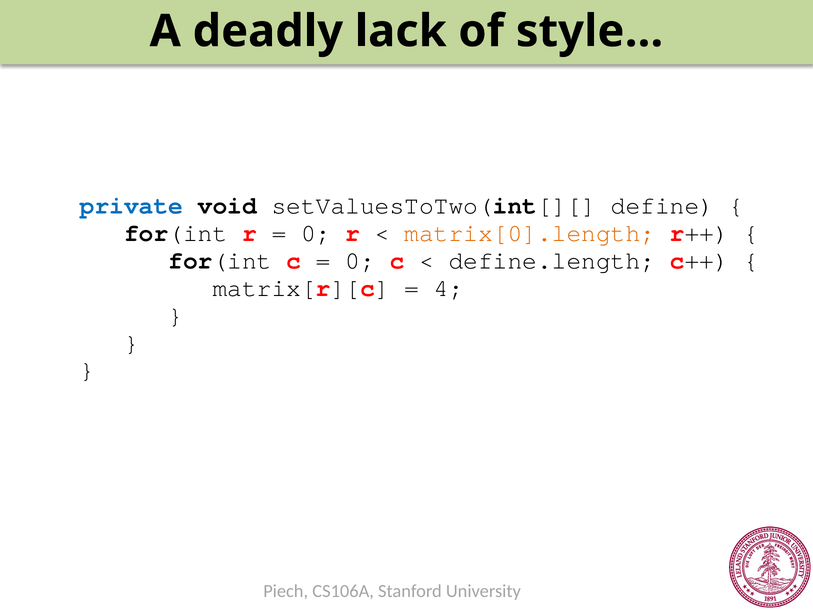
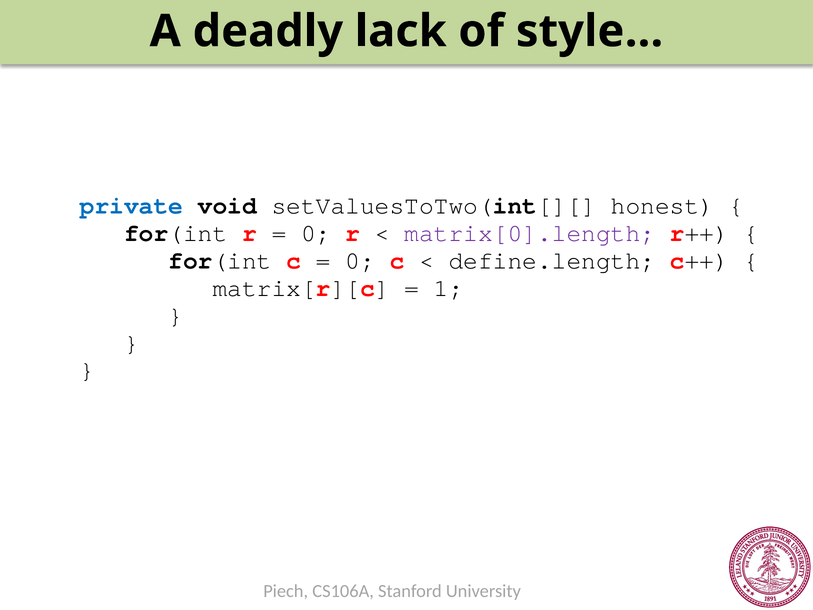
define: define -> honest
matrix[0].length colour: orange -> purple
4: 4 -> 1
